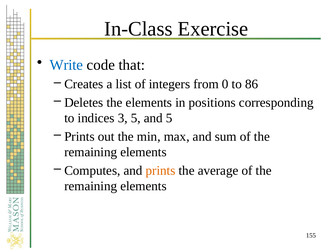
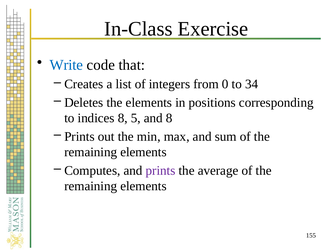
86: 86 -> 34
indices 3: 3 -> 8
and 5: 5 -> 8
prints at (161, 170) colour: orange -> purple
